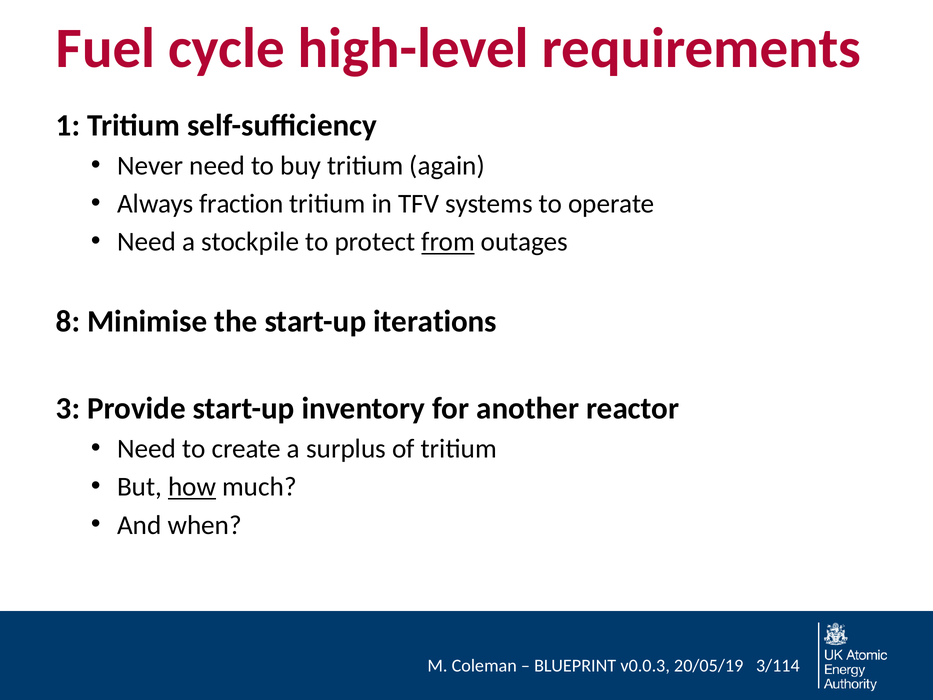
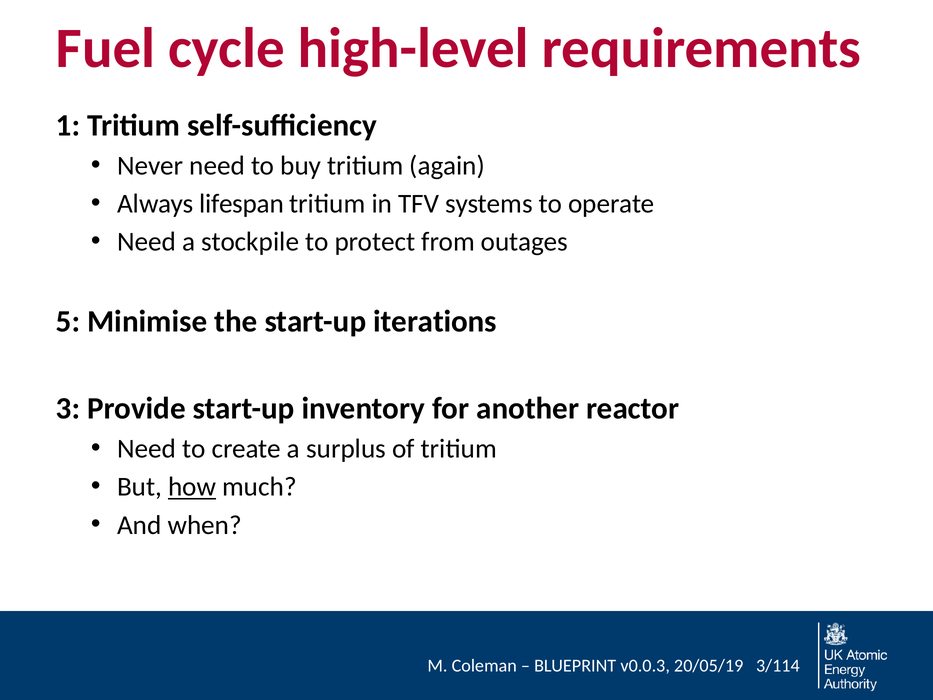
fraction: fraction -> lifespan
from underline: present -> none
8: 8 -> 5
